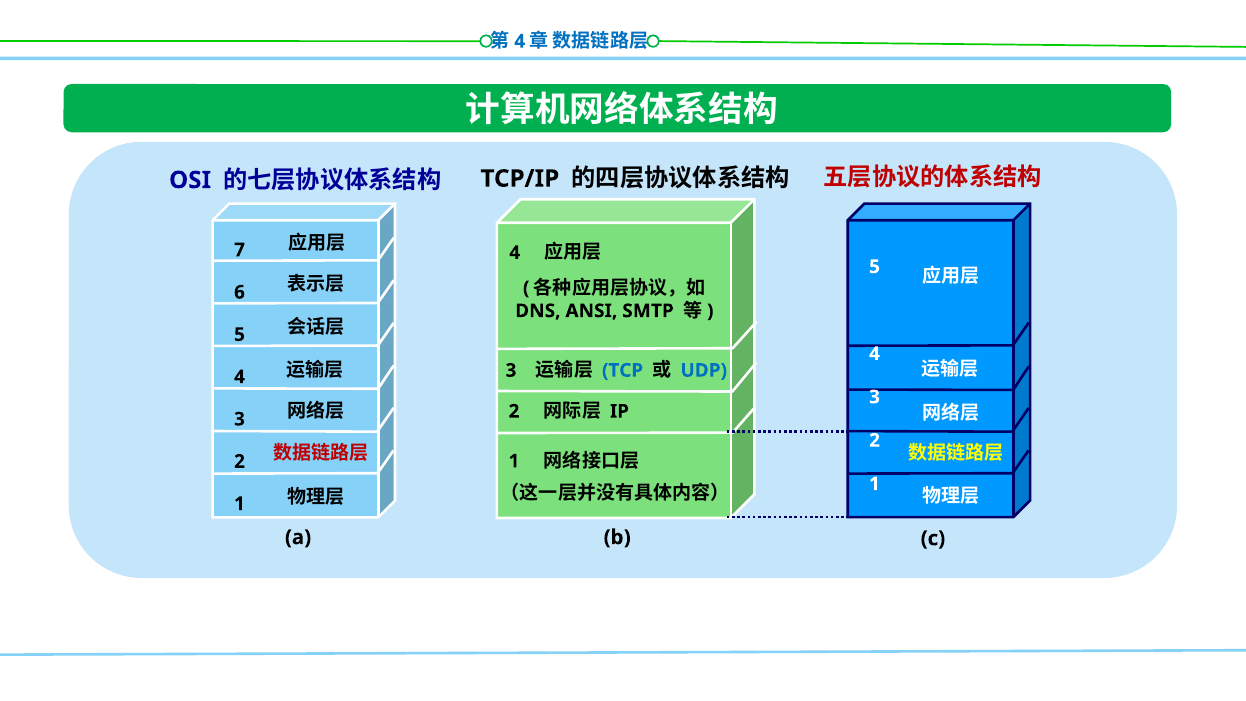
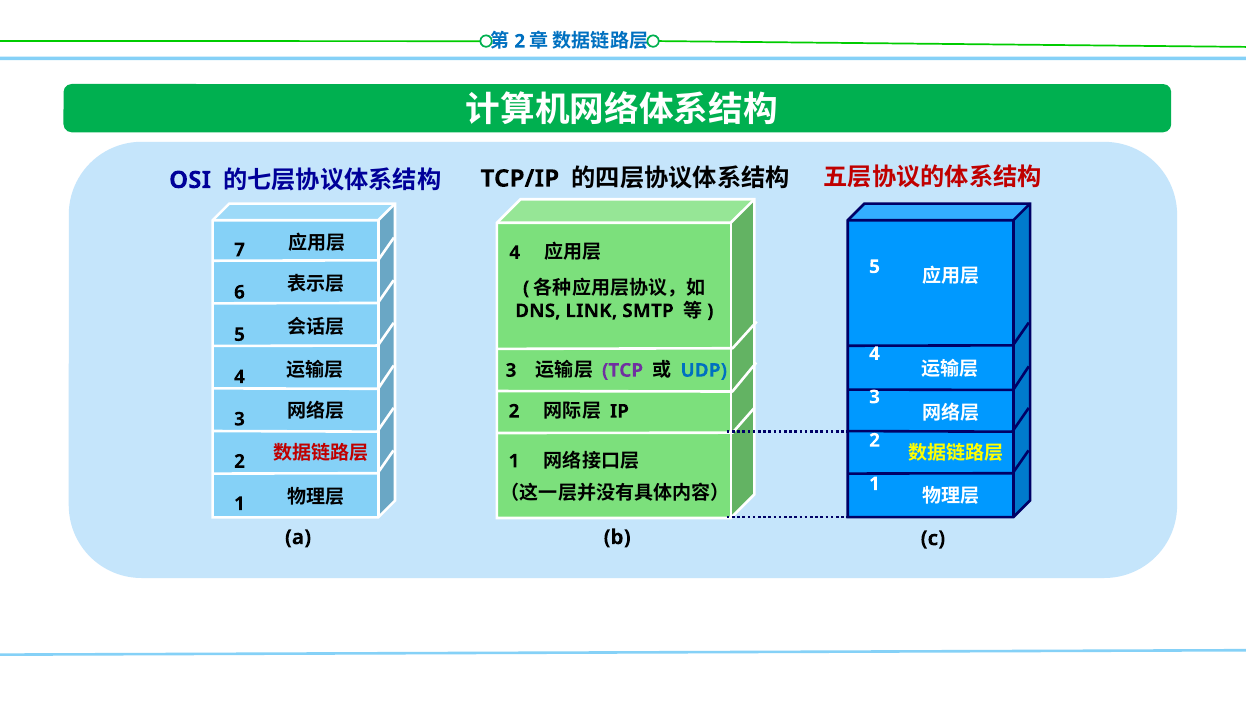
4 at (520, 41): 4 -> 2
ANSI: ANSI -> LINK
TCP colour: blue -> purple
